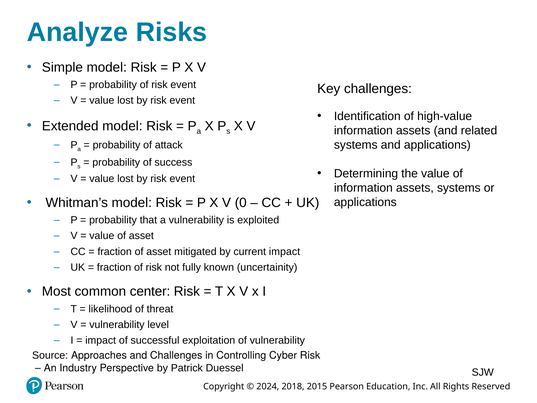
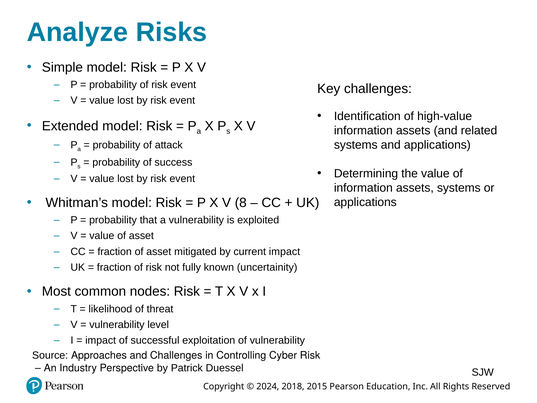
0: 0 -> 8
center: center -> nodes
